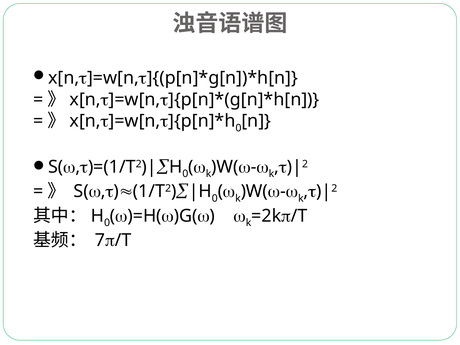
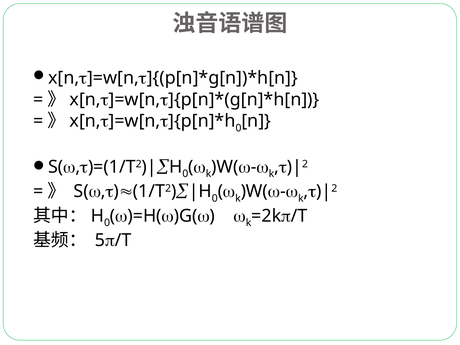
7: 7 -> 5
